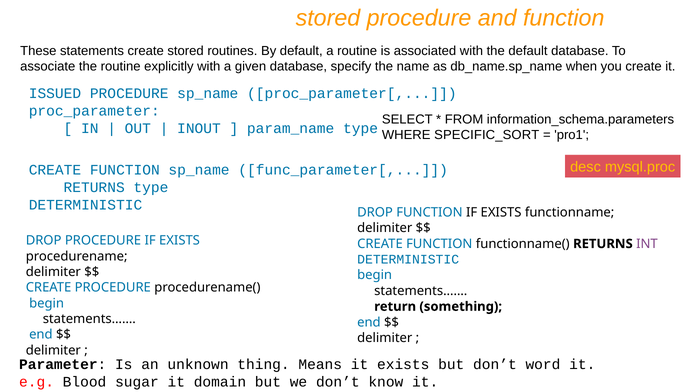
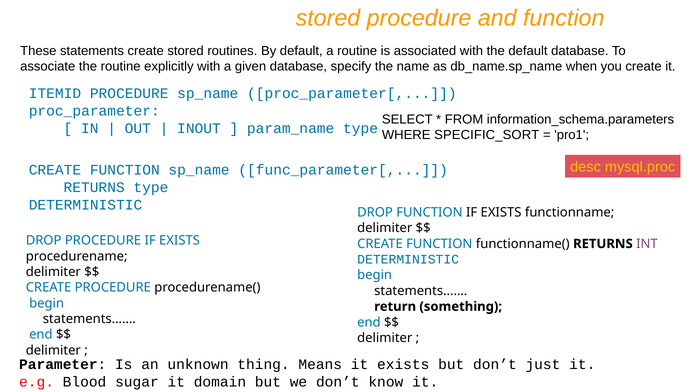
ISSUED: ISSUED -> ITEMID
word: word -> just
